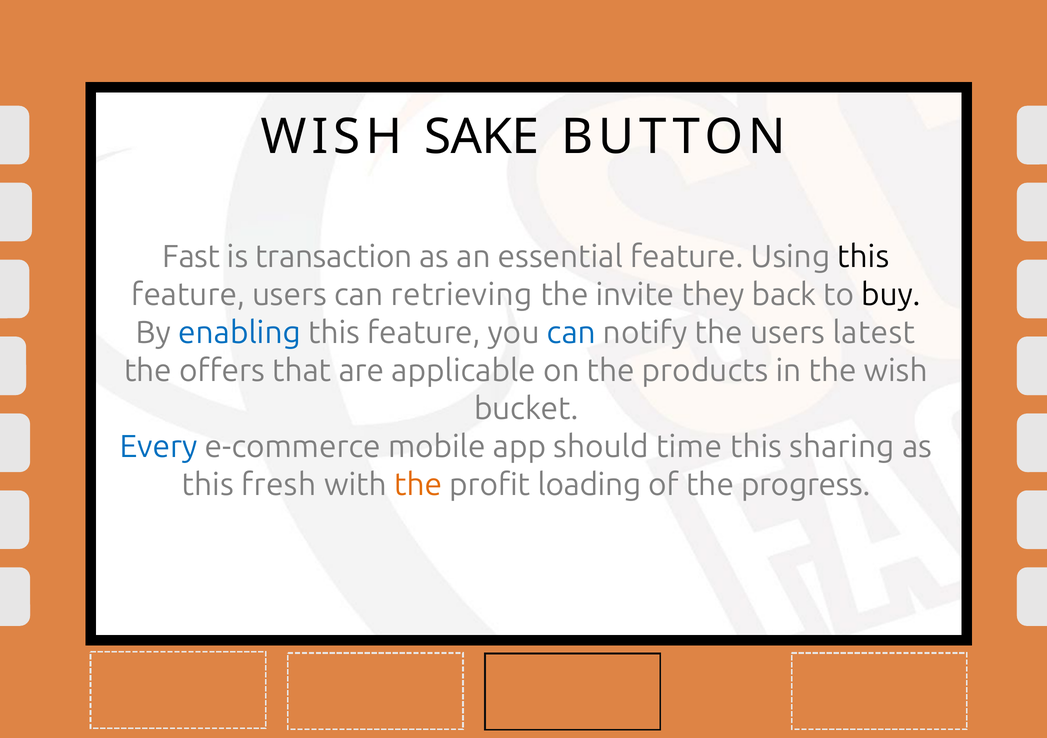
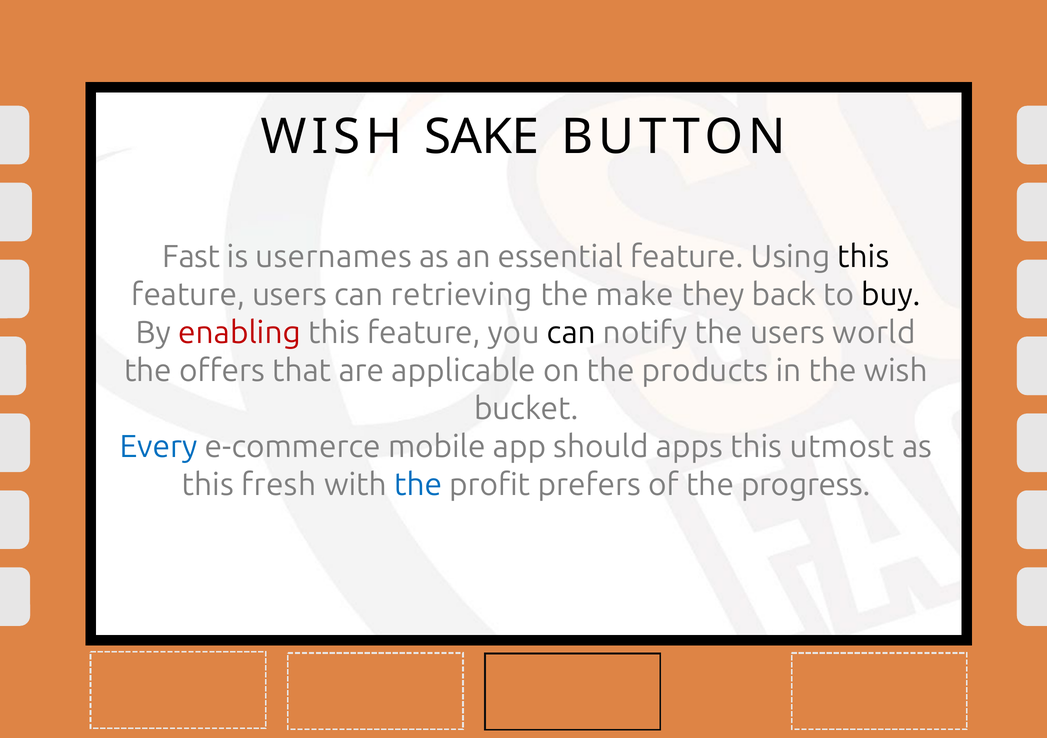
transaction: transaction -> usernames
invite: invite -> make
enabling colour: blue -> red
can at (571, 333) colour: blue -> black
latest: latest -> world
time: time -> apps
sharing: sharing -> utmost
the at (418, 485) colour: orange -> blue
loading: loading -> prefers
